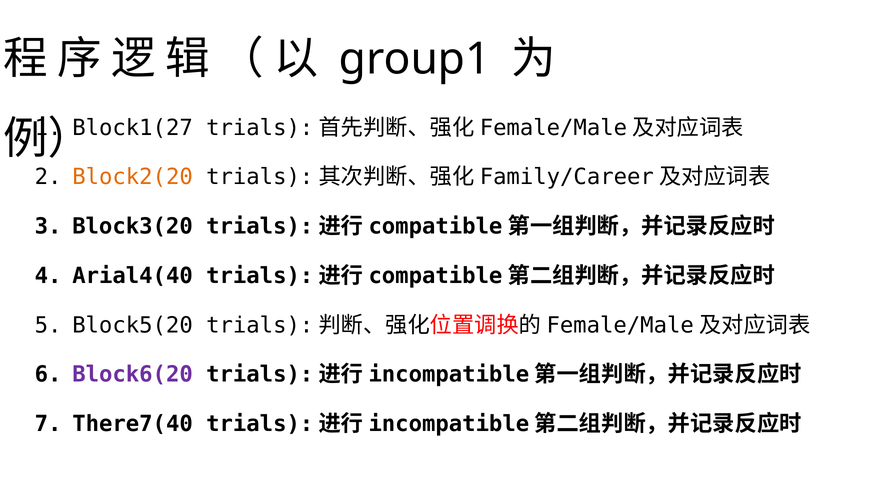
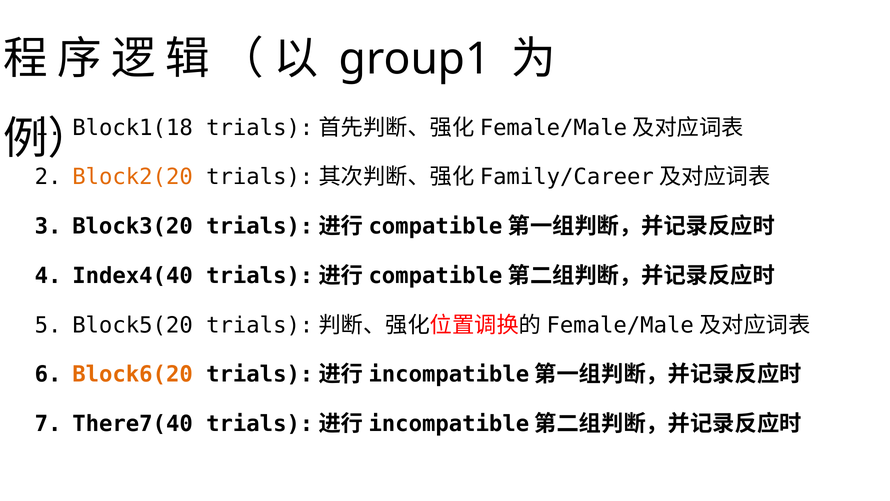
Block1(27: Block1(27 -> Block1(18
Arial4(40: Arial4(40 -> Index4(40
Block6(20 colour: purple -> orange
